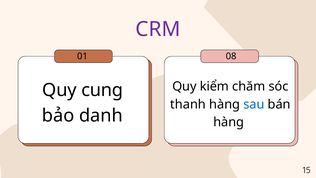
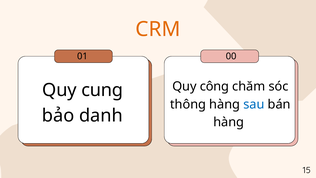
CRM colour: purple -> orange
08: 08 -> 00
kiểm: kiểm -> công
thanh: thanh -> thông
